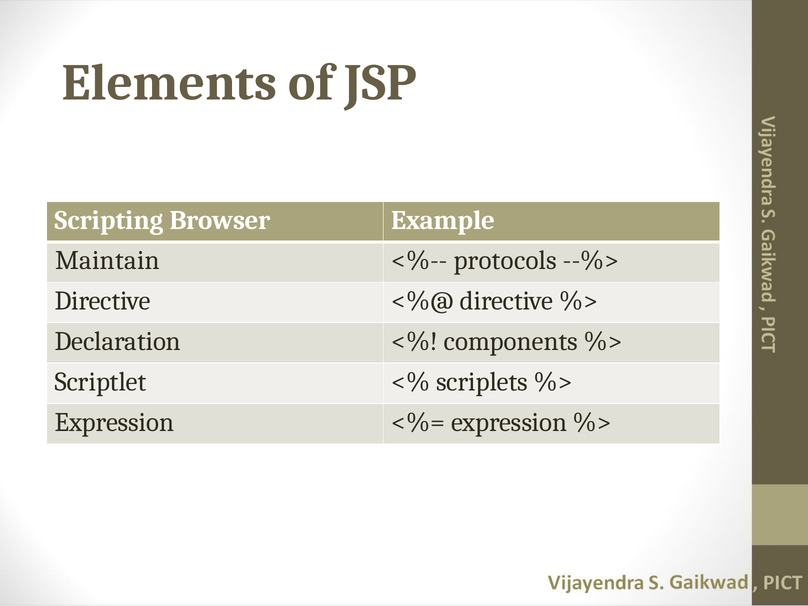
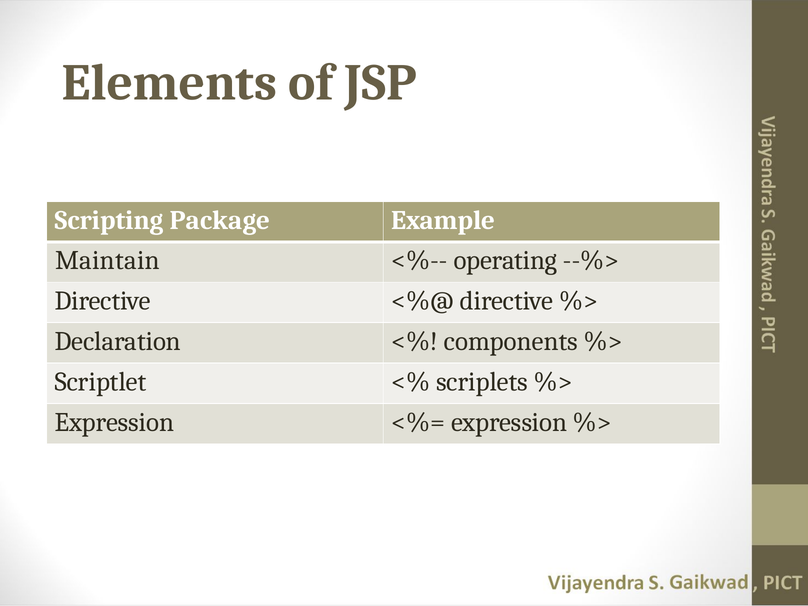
Browser: Browser -> Package
protocols: protocols -> operating
